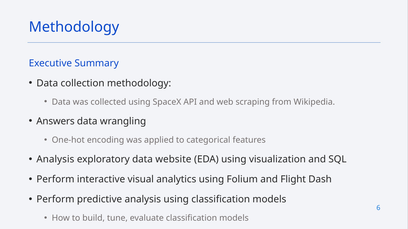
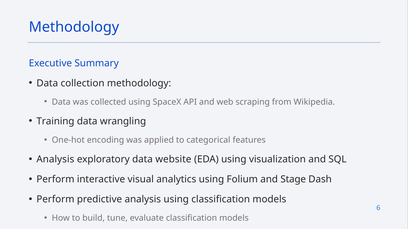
Answers: Answers -> Training
Flight: Flight -> Stage
